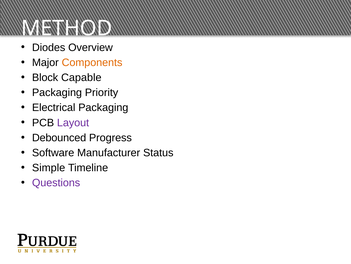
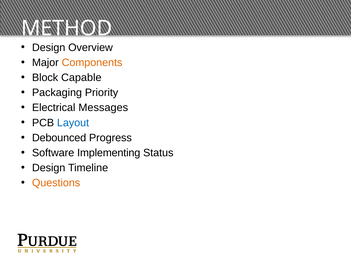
Diodes at (49, 47): Diodes -> Design
Electrical Packaging: Packaging -> Messages
Layout colour: purple -> blue
Manufacturer: Manufacturer -> Implementing
Simple at (49, 167): Simple -> Design
Questions colour: purple -> orange
